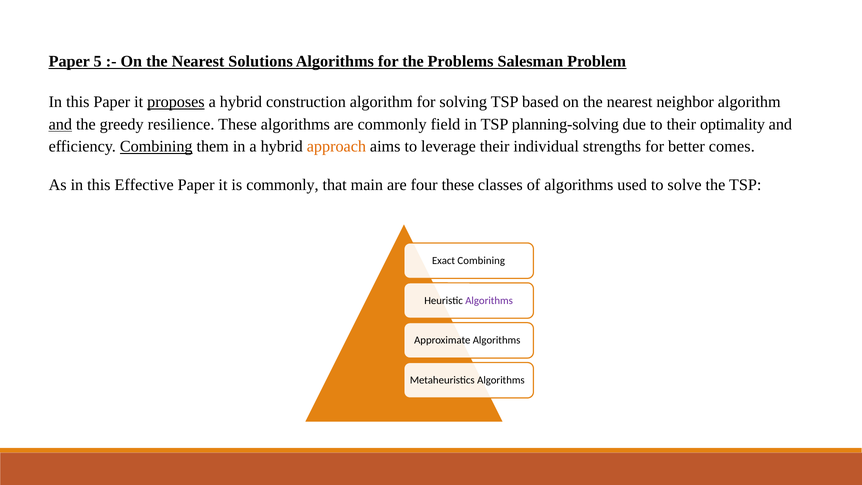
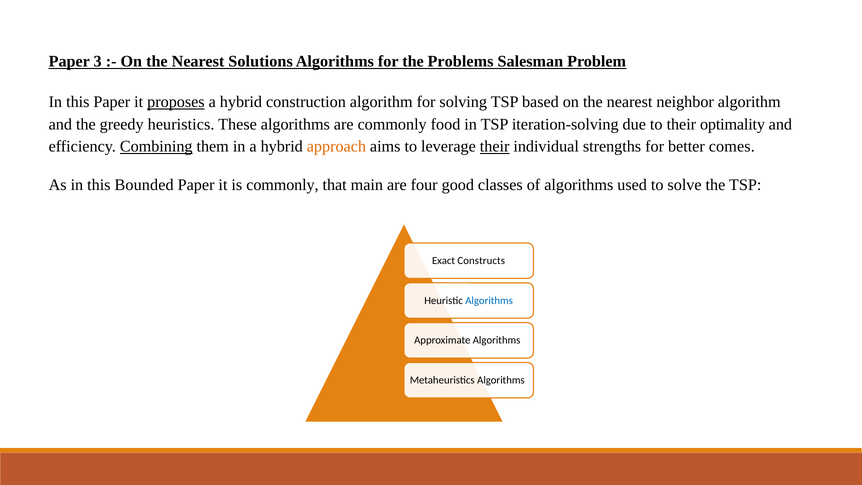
5: 5 -> 3
and at (60, 124) underline: present -> none
resilience: resilience -> heuristics
field: field -> food
planning-solving: planning-solving -> iteration-solving
their at (495, 147) underline: none -> present
Effective: Effective -> Bounded
four these: these -> good
Combining at (481, 261): Combining -> Constructs
Algorithms at (489, 300) colour: purple -> blue
